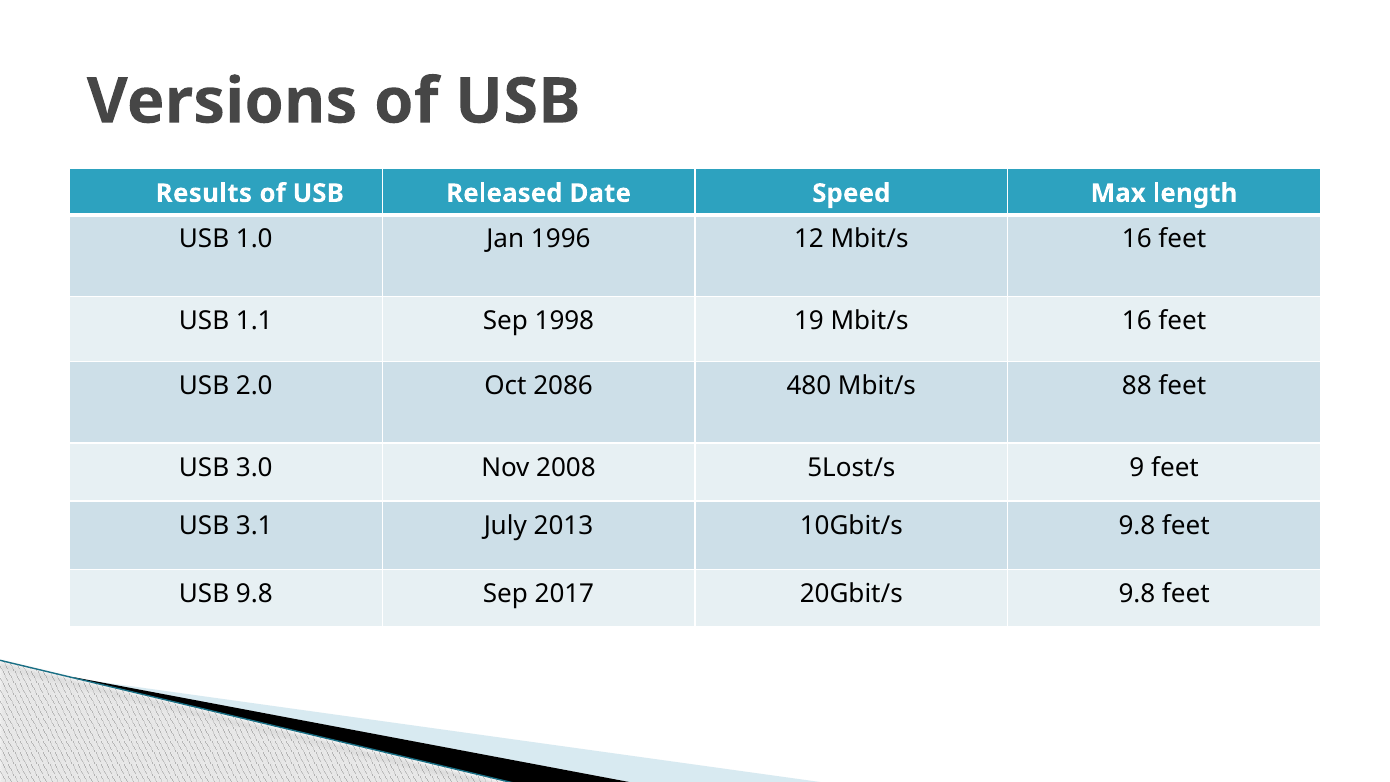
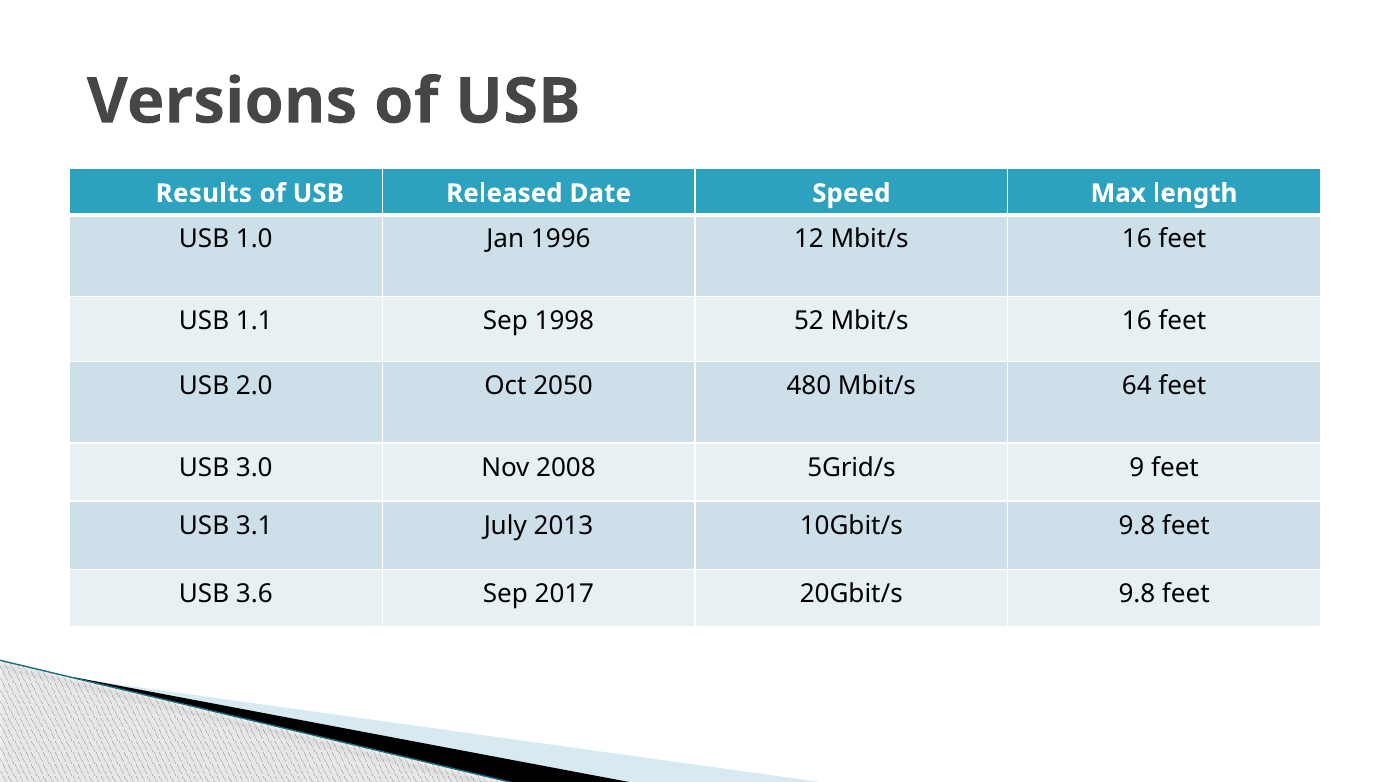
19: 19 -> 52
2086: 2086 -> 2050
88: 88 -> 64
5Lost/s: 5Lost/s -> 5Grid/s
USB 9.8: 9.8 -> 3.6
